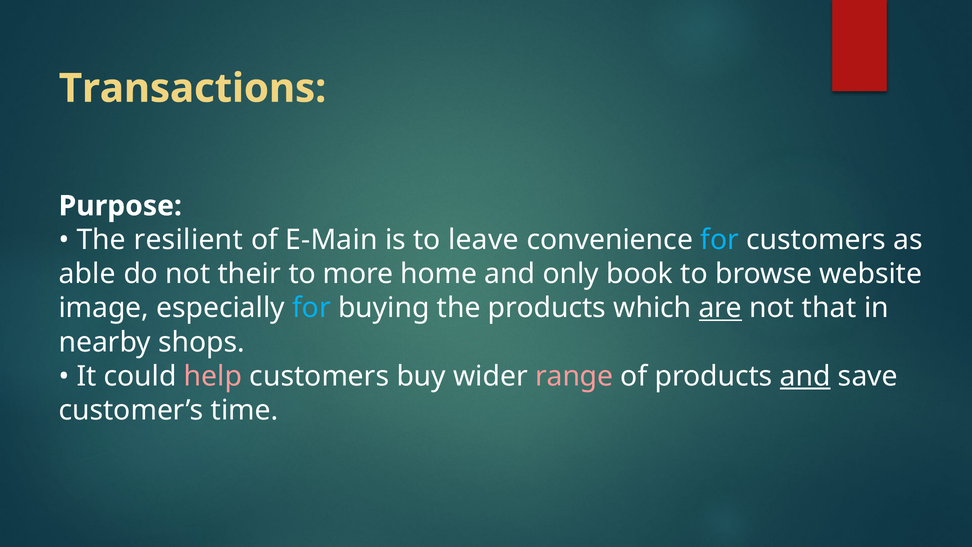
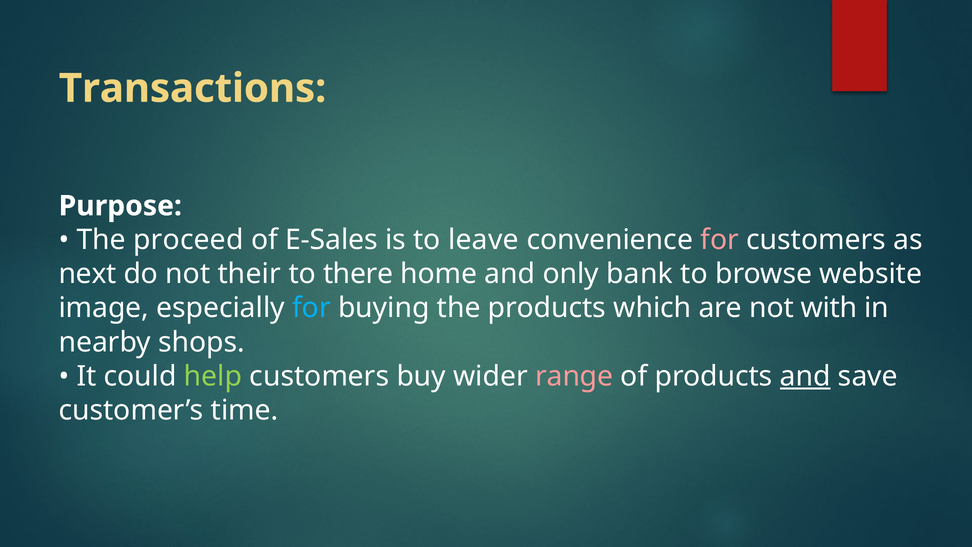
resilient: resilient -> proceed
E-Main: E-Main -> E-Sales
for at (720, 240) colour: light blue -> pink
able: able -> next
more: more -> there
book: book -> bank
are underline: present -> none
that: that -> with
help colour: pink -> light green
